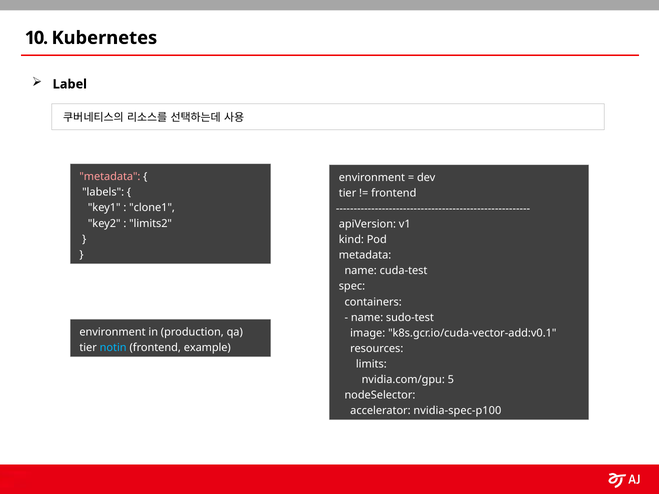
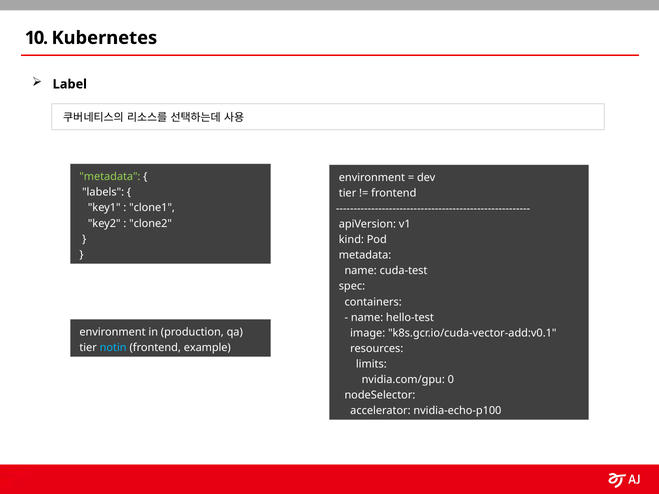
metadata at (110, 177) colour: pink -> light green
limits2: limits2 -> clone2
sudo-test: sudo-test -> hello-test
5: 5 -> 0
nvidia-spec-p100: nvidia-spec-p100 -> nvidia-echo-p100
